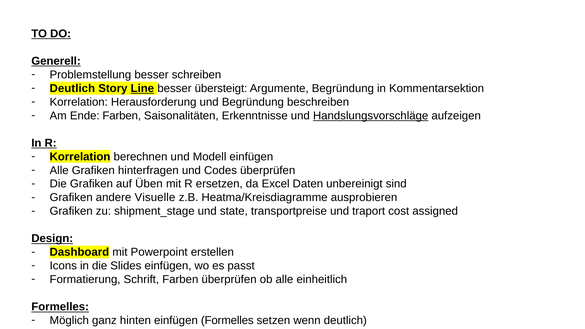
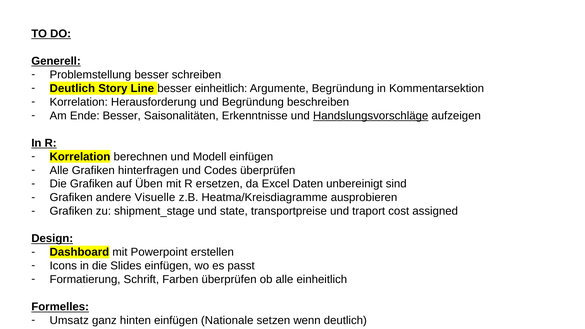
Line underline: present -> none
besser übersteigt: übersteigt -> einheitlich
Ende Farben: Farben -> Besser
Möglich: Möglich -> Umsatz
einfügen Formelles: Formelles -> Nationale
